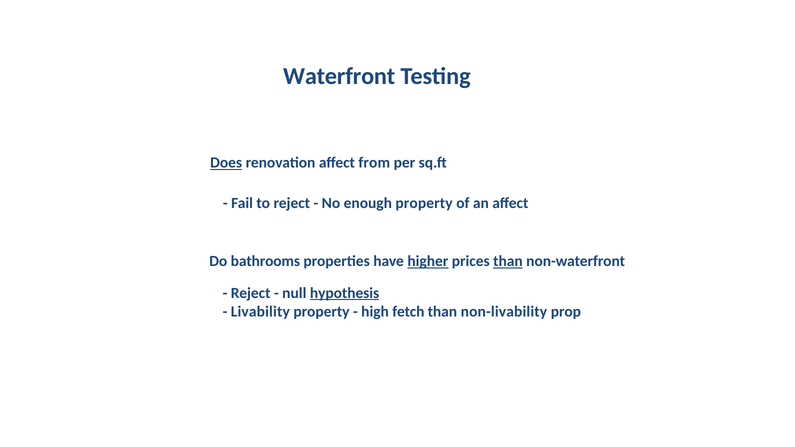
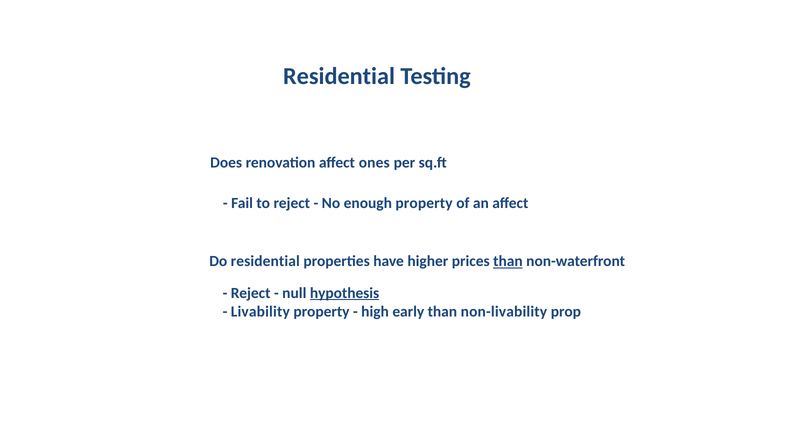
Waterfront at (339, 76): Waterfront -> Residential
Does underline: present -> none
from: from -> ones
Do bathrooms: bathrooms -> residential
higher underline: present -> none
fetch: fetch -> early
